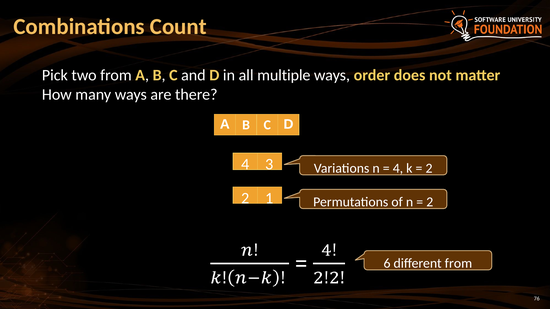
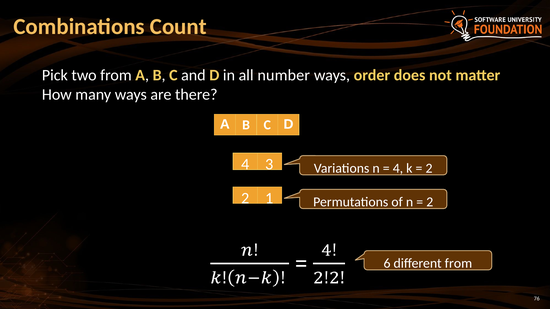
multiple: multiple -> number
